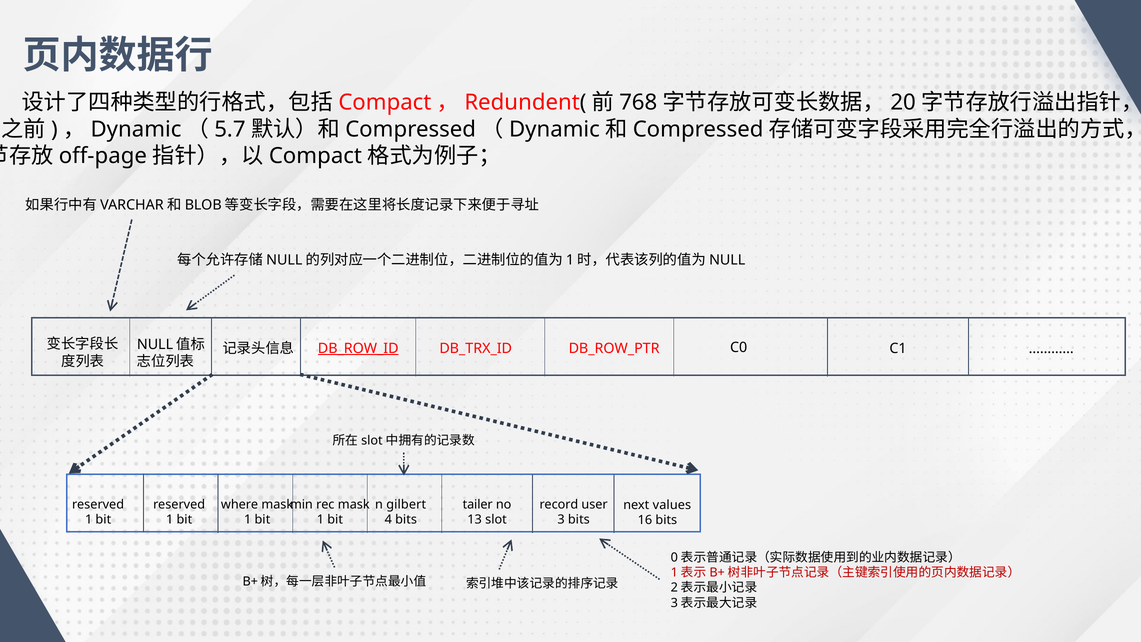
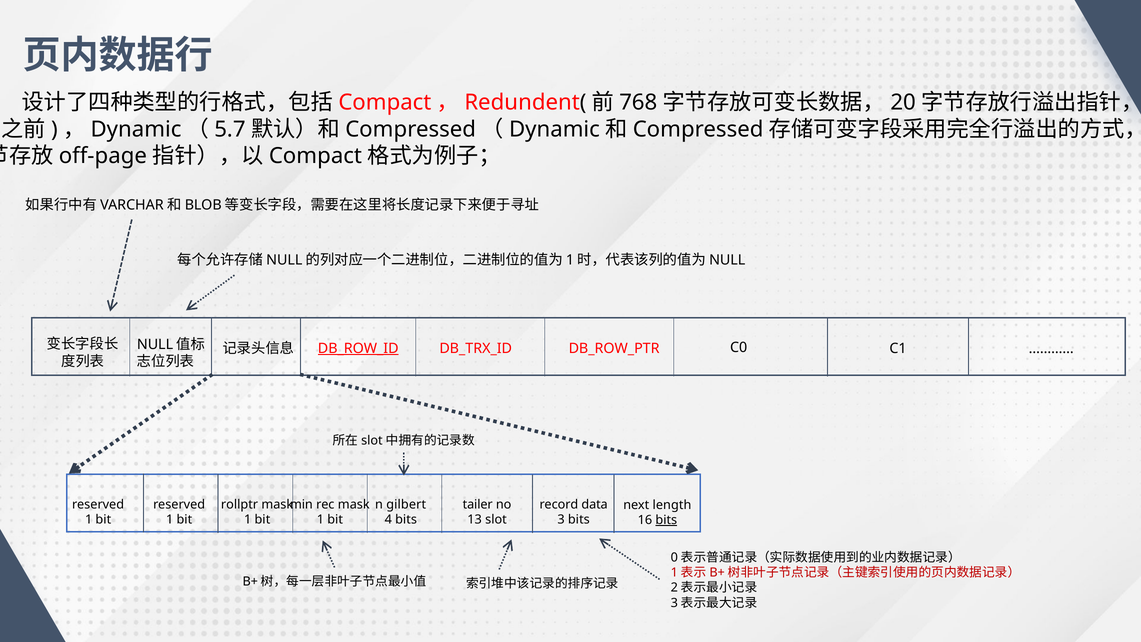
where: where -> rollptr
user: user -> data
values: values -> length
bits at (666, 520) underline: none -> present
